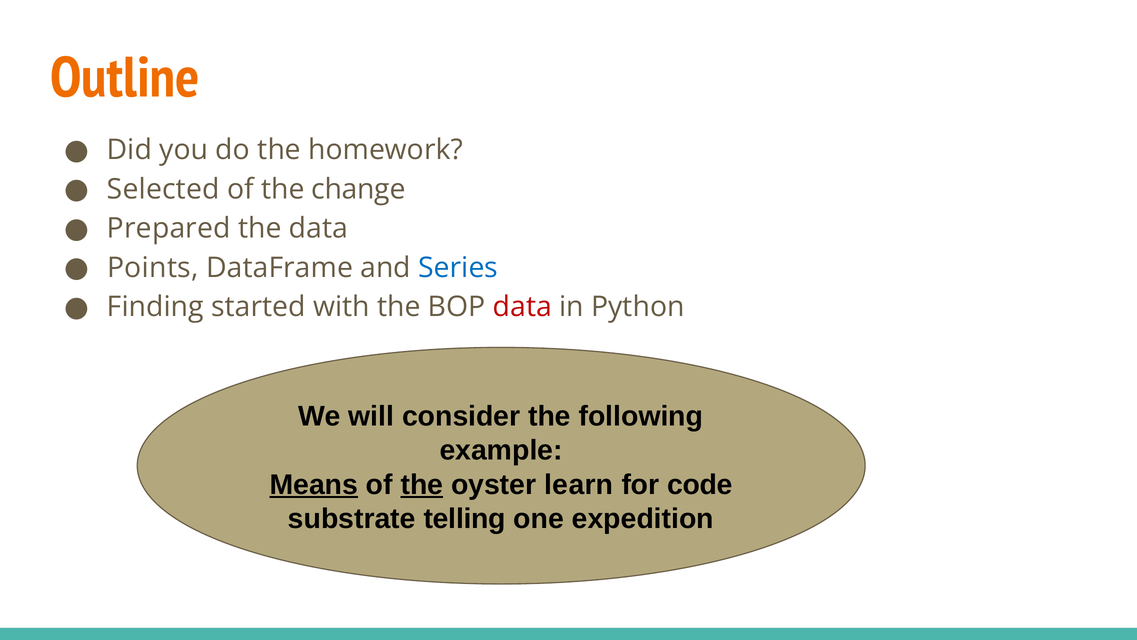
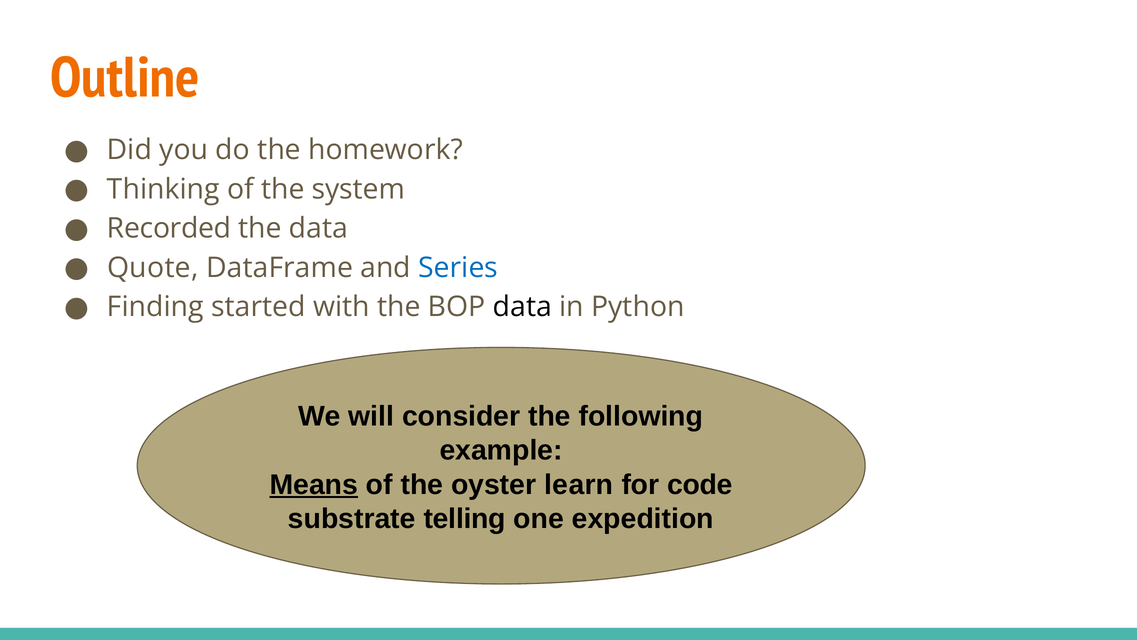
Selected: Selected -> Thinking
change: change -> system
Prepared: Prepared -> Recorded
Points: Points -> Quote
data at (522, 307) colour: red -> black
the at (422, 484) underline: present -> none
